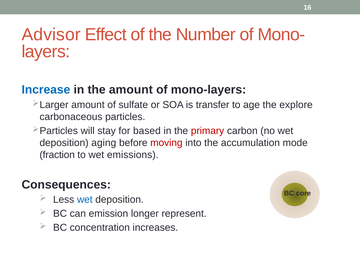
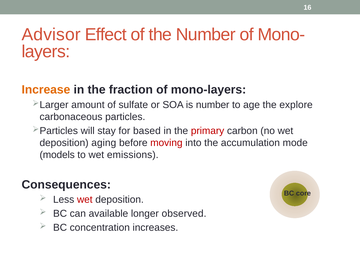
Increase colour: blue -> orange
the amount: amount -> fraction
is transfer: transfer -> number
fraction: fraction -> models
wet at (85, 200) colour: blue -> red
emission: emission -> available
represent: represent -> observed
